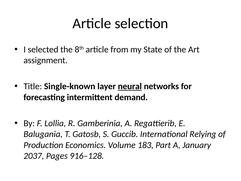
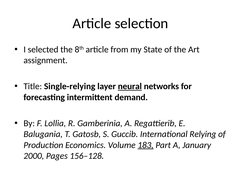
Single-known: Single-known -> Single-relying
183 underline: none -> present
2037: 2037 -> 2000
916–128: 916–128 -> 156–128
